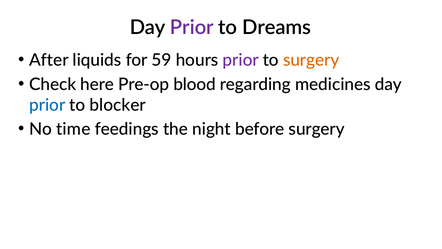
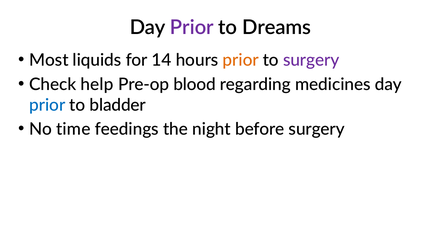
After: After -> Most
59: 59 -> 14
prior at (241, 60) colour: purple -> orange
surgery at (311, 60) colour: orange -> purple
here: here -> help
blocker: blocker -> bladder
